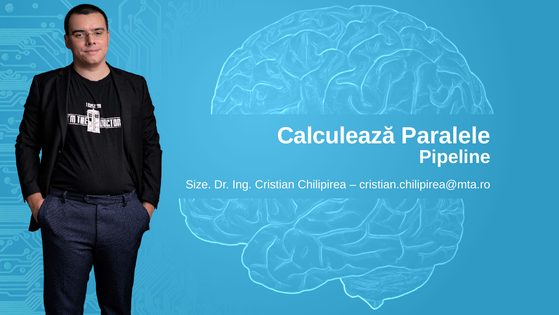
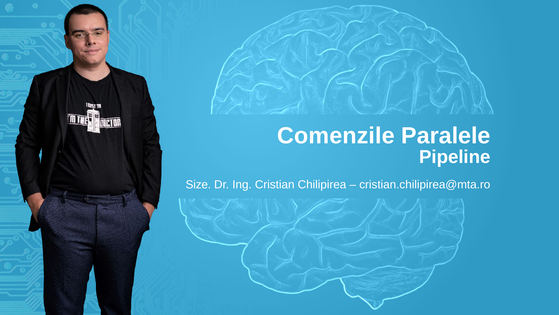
Calculează: Calculează -> Comenzile
